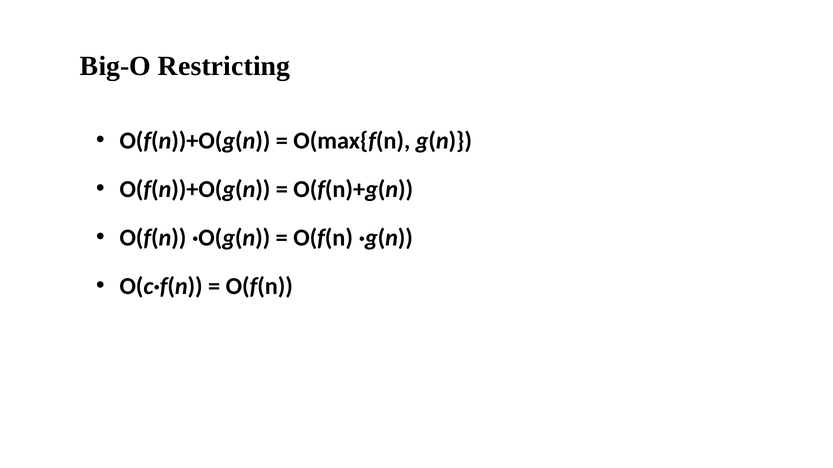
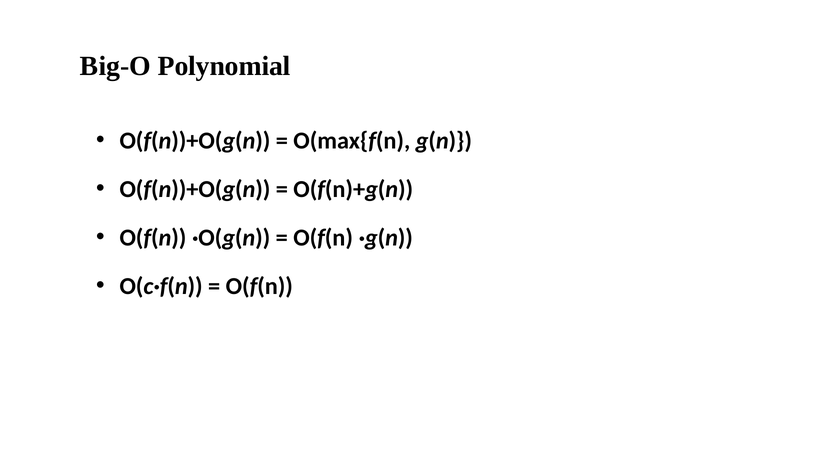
Restricting: Restricting -> Polynomial
